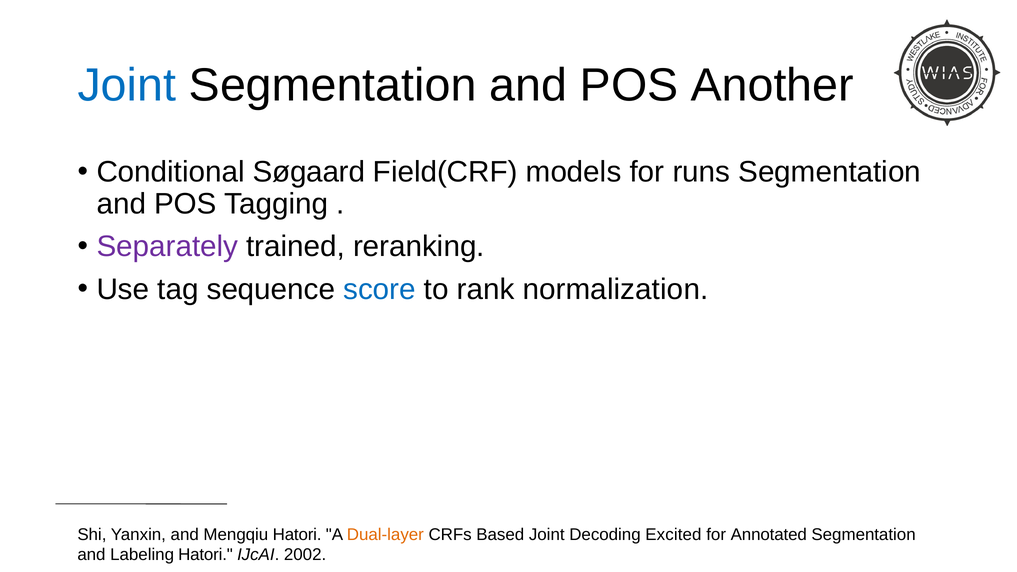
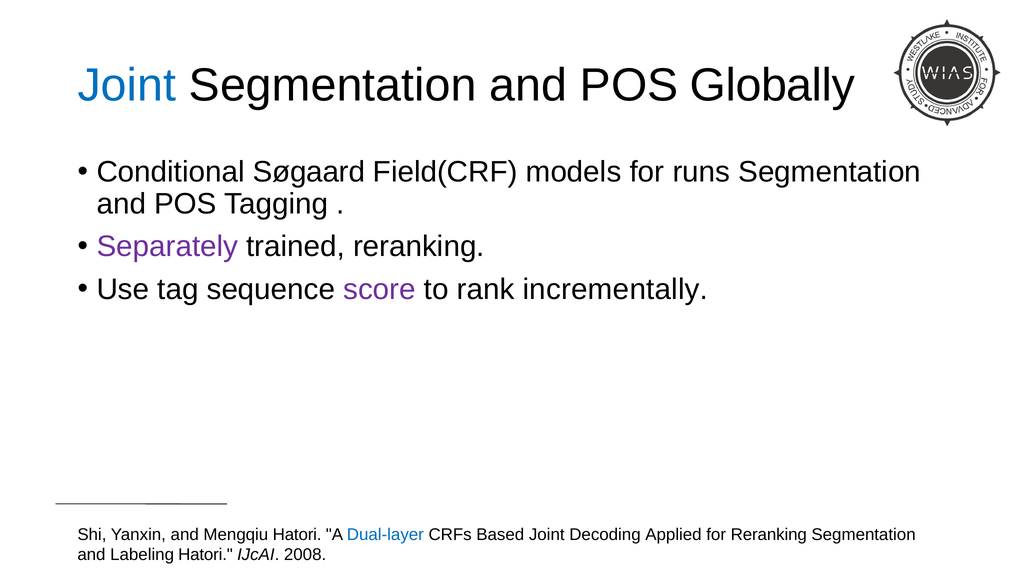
Another: Another -> Globally
score colour: blue -> purple
normalization: normalization -> incrementally
Dual-layer colour: orange -> blue
Excited: Excited -> Applied
for Annotated: Annotated -> Reranking
2002: 2002 -> 2008
